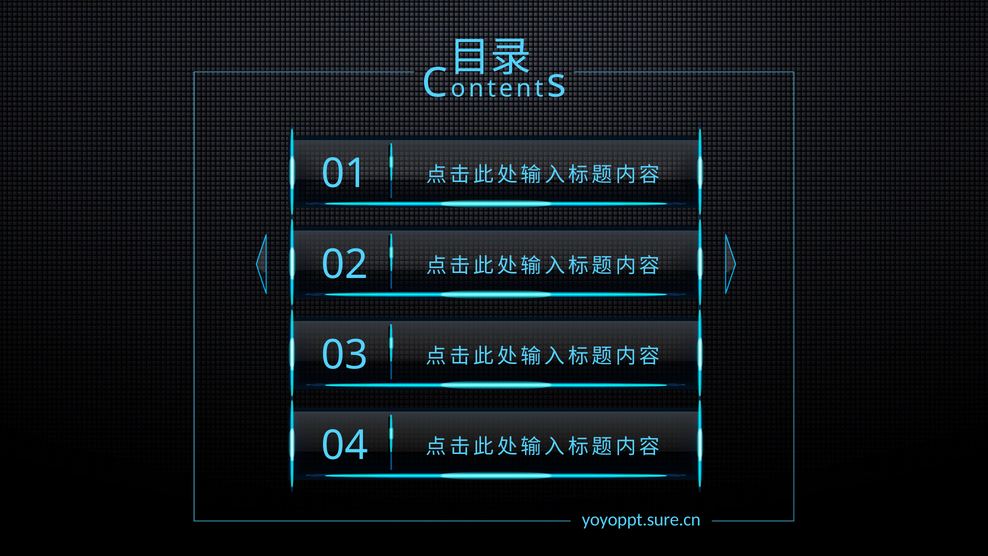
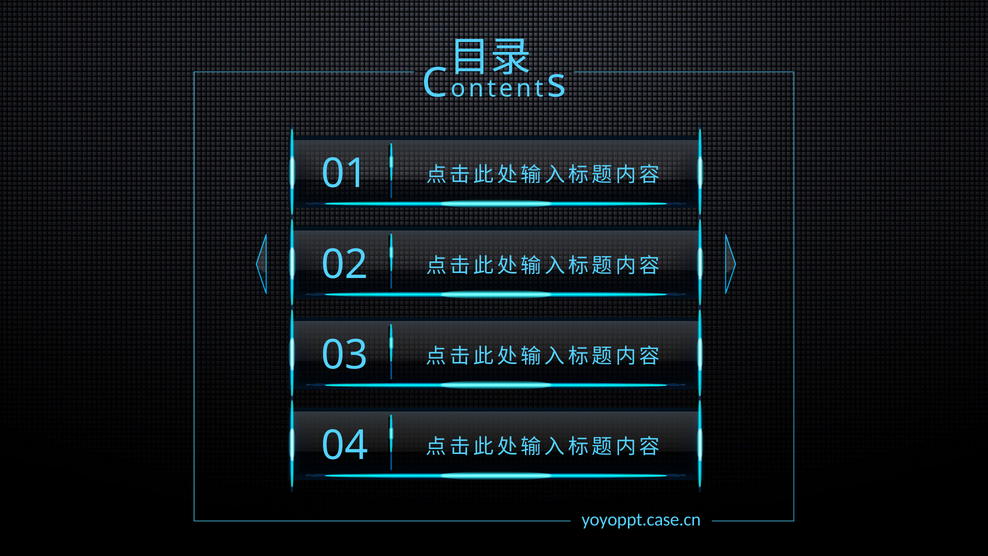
yoyoppt.sure.cn: yoyoppt.sure.cn -> yoyoppt.case.cn
